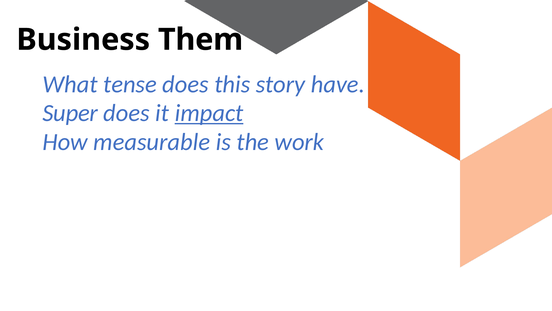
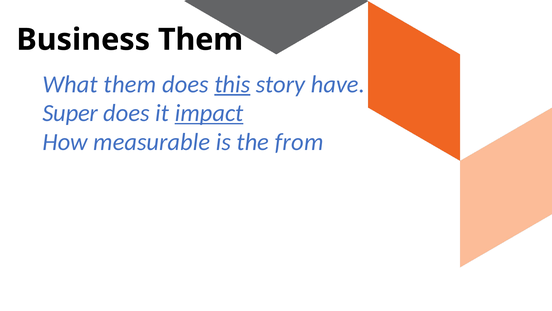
What tense: tense -> them
this underline: none -> present
work: work -> from
